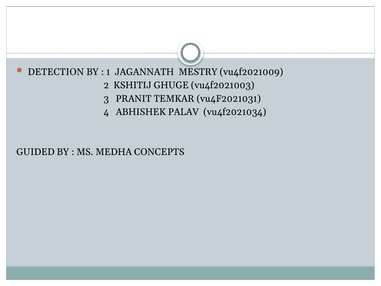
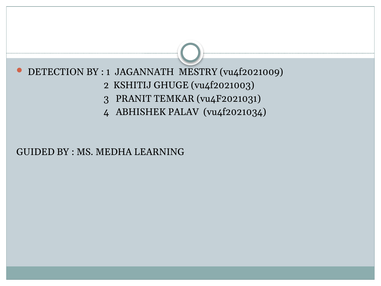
CONCEPTS: CONCEPTS -> LEARNING
